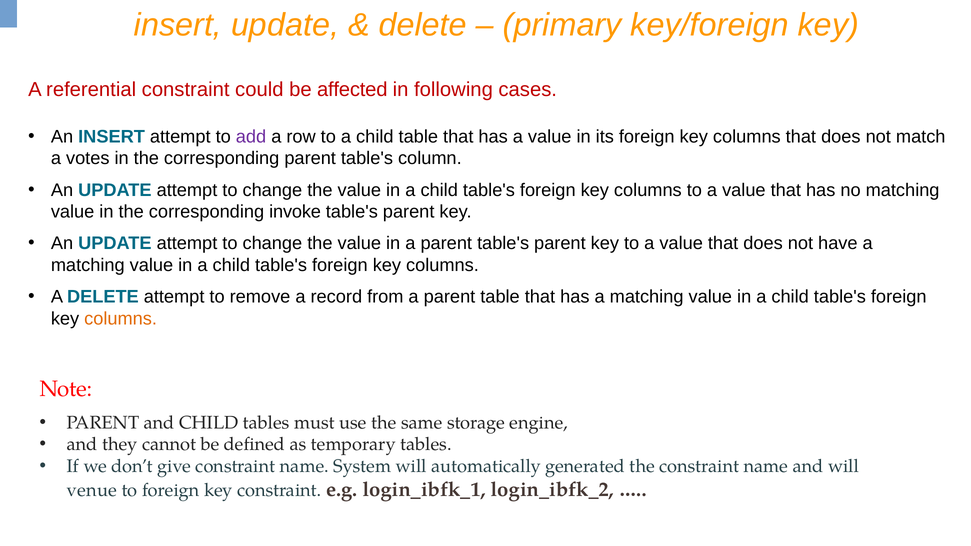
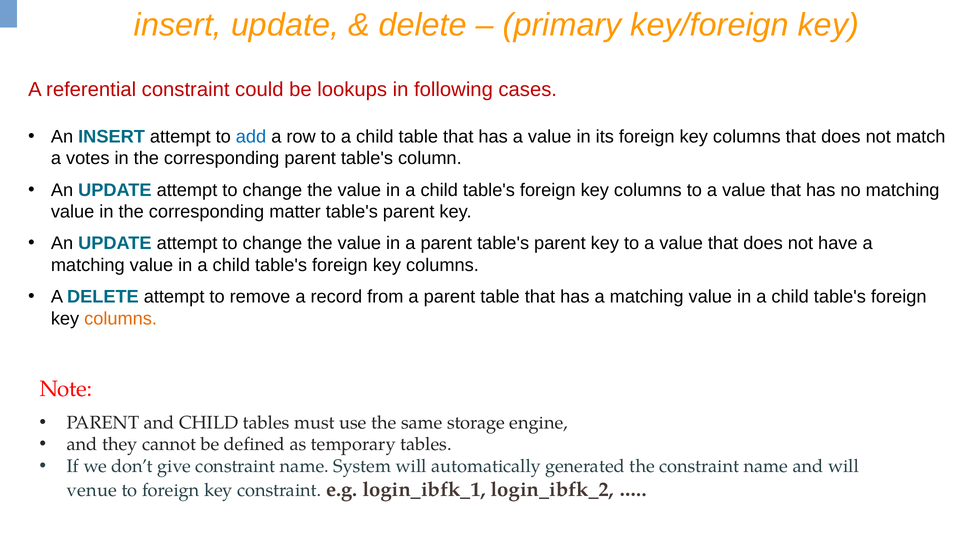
affected: affected -> lookups
add colour: purple -> blue
invoke: invoke -> matter
